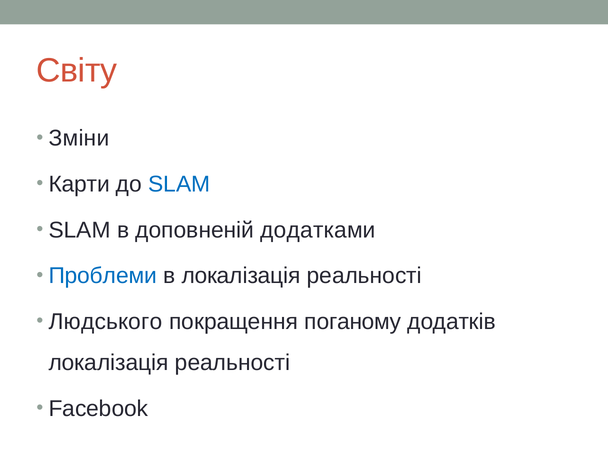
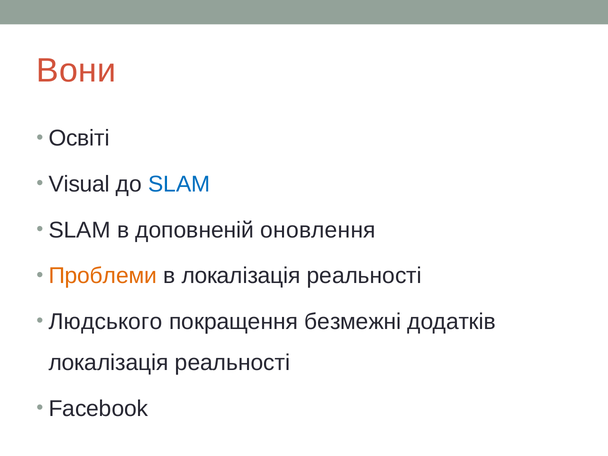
Світу: Світу -> Вони
Зміни: Зміни -> Освіті
Карти: Карти -> Visual
додатками: додатками -> оновлення
Проблеми colour: blue -> orange
поганому: поганому -> безмежні
